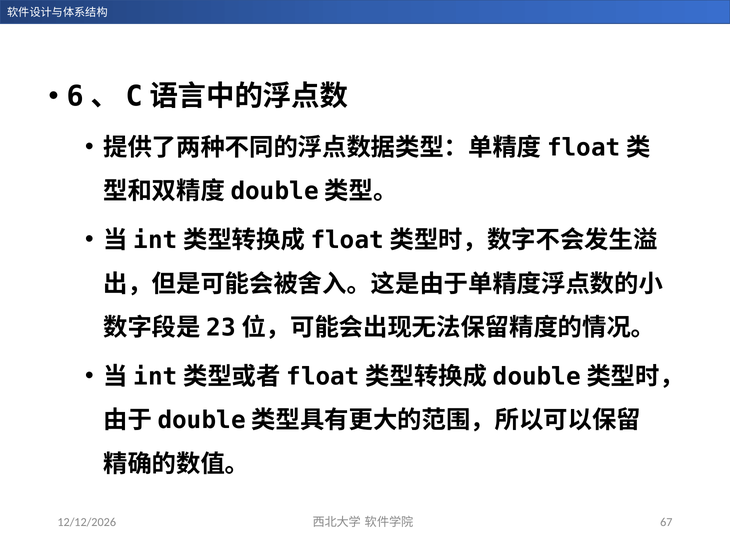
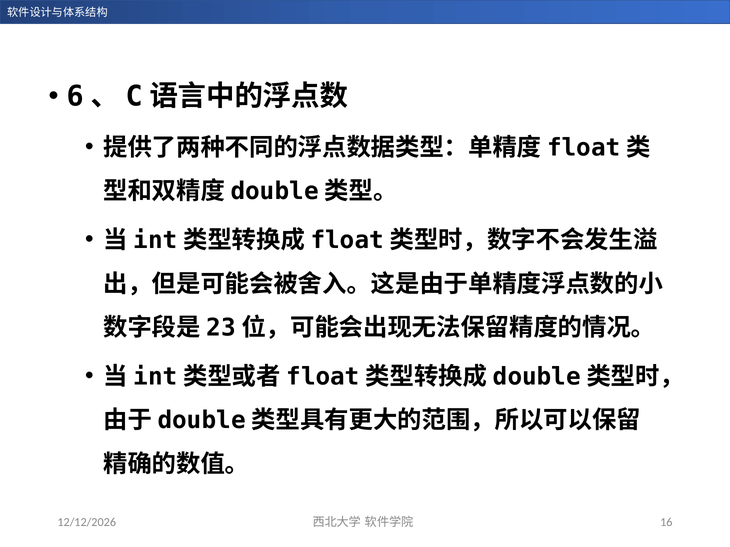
67: 67 -> 16
